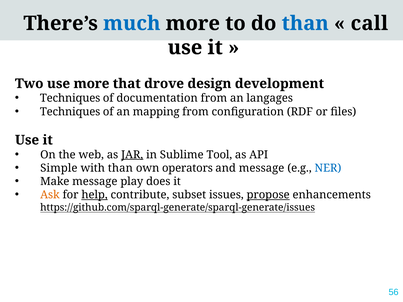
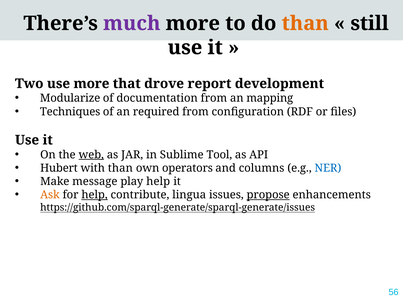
much colour: blue -> purple
than at (305, 23) colour: blue -> orange
call: call -> still
design: design -> report
Techniques at (70, 98): Techniques -> Modularize
langages: langages -> mapping
mapping: mapping -> required
web underline: none -> present
JAR underline: present -> none
Simple: Simple -> Hubert
and message: message -> columns
play does: does -> help
subset: subset -> lingua
